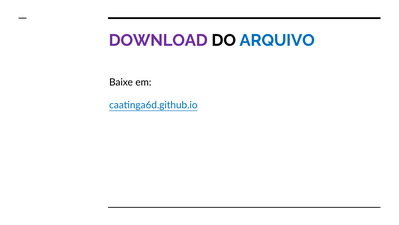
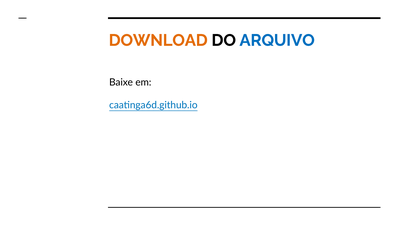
DOWNLOAD colour: purple -> orange
